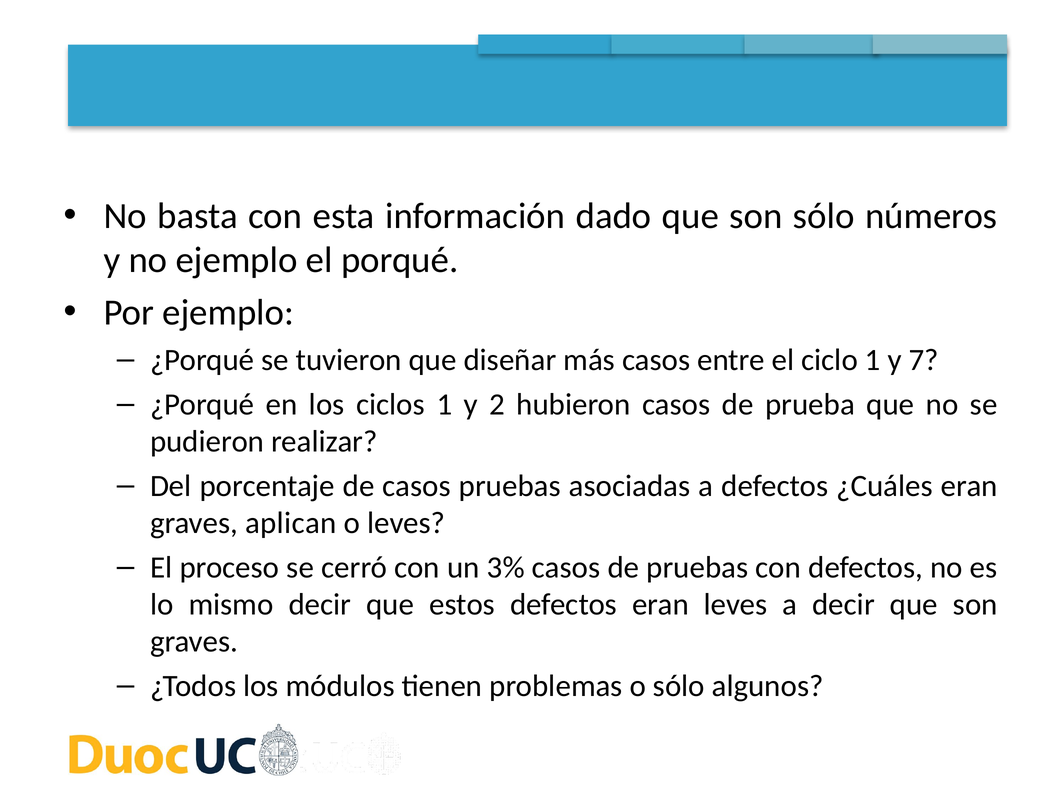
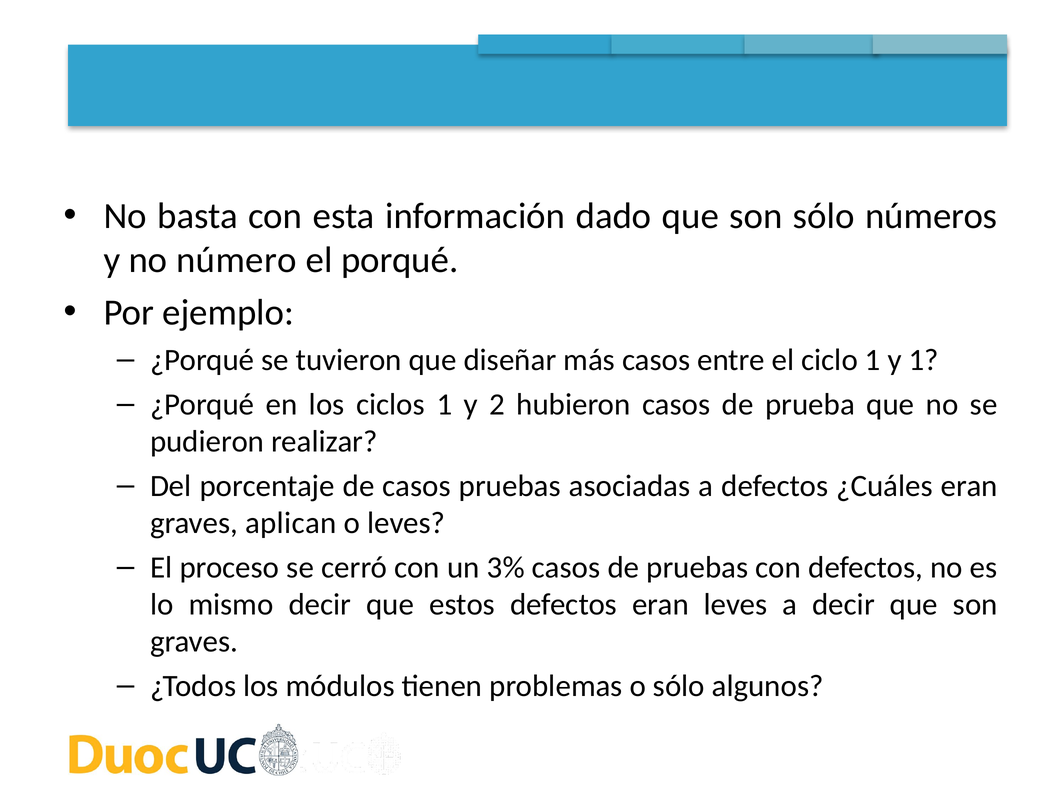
no ejemplo: ejemplo -> número
y 7: 7 -> 1
